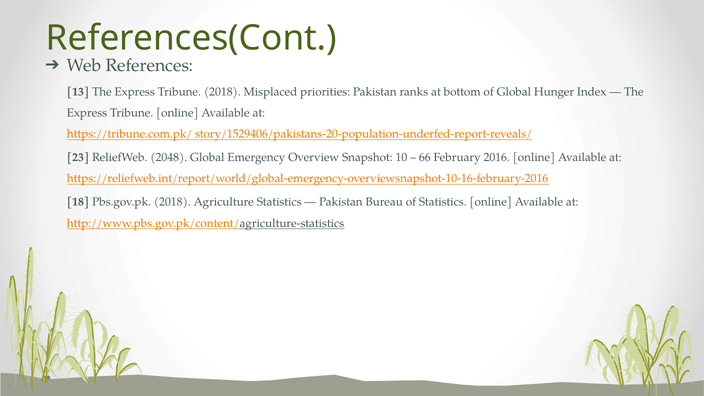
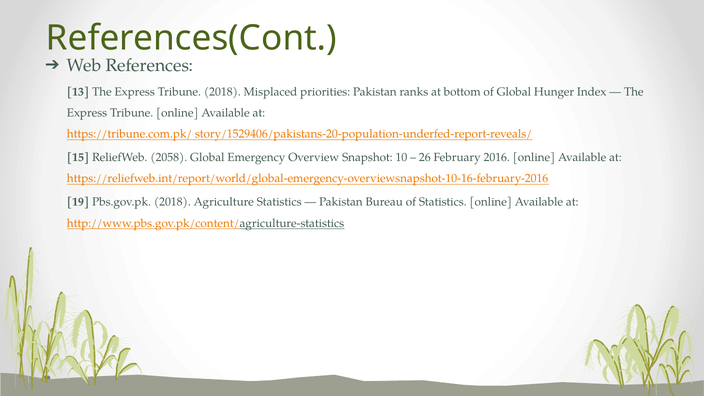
23: 23 -> 15
2048: 2048 -> 2058
66: 66 -> 26
18: 18 -> 19
